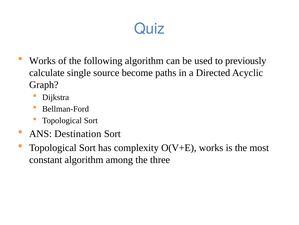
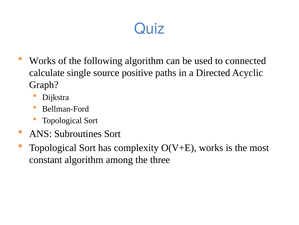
previously: previously -> connected
become: become -> positive
Destination: Destination -> Subroutines
